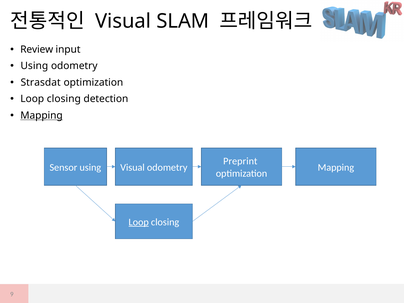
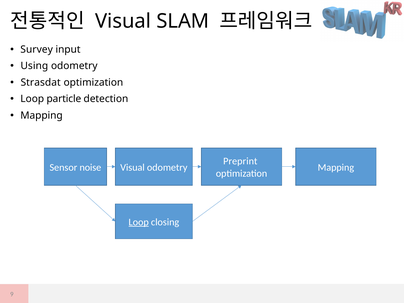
Review: Review -> Survey
closing at (64, 99): closing -> particle
Mapping at (42, 115) underline: present -> none
Sensor using: using -> noise
